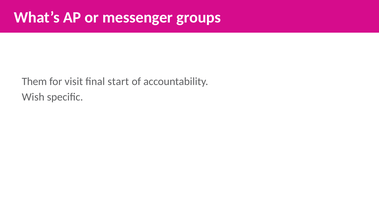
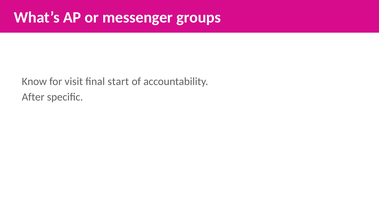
Them: Them -> Know
Wish: Wish -> After
